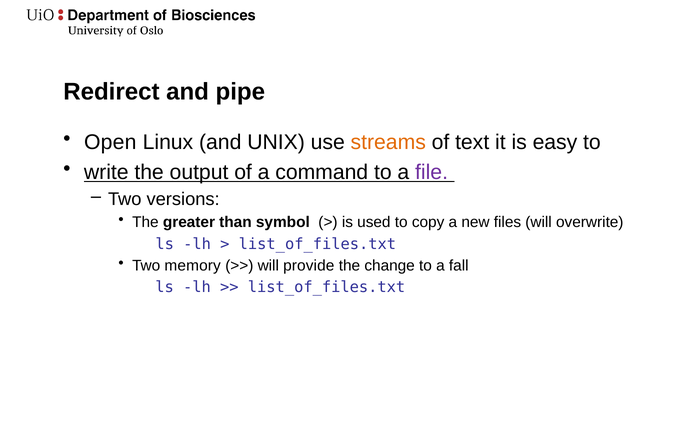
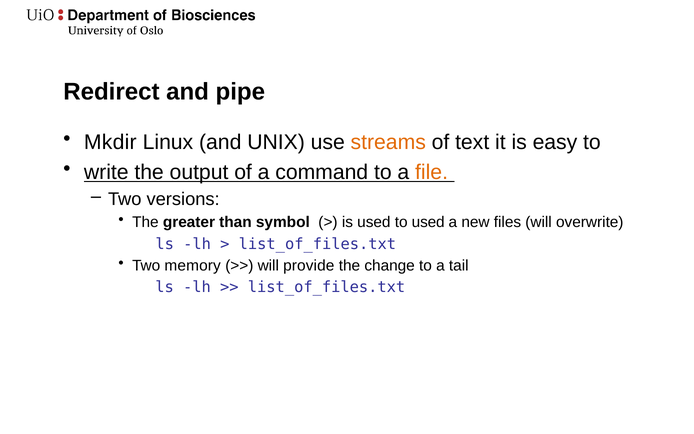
Open: Open -> Mkdir
file colour: purple -> orange
to copy: copy -> used
fall: fall -> tail
